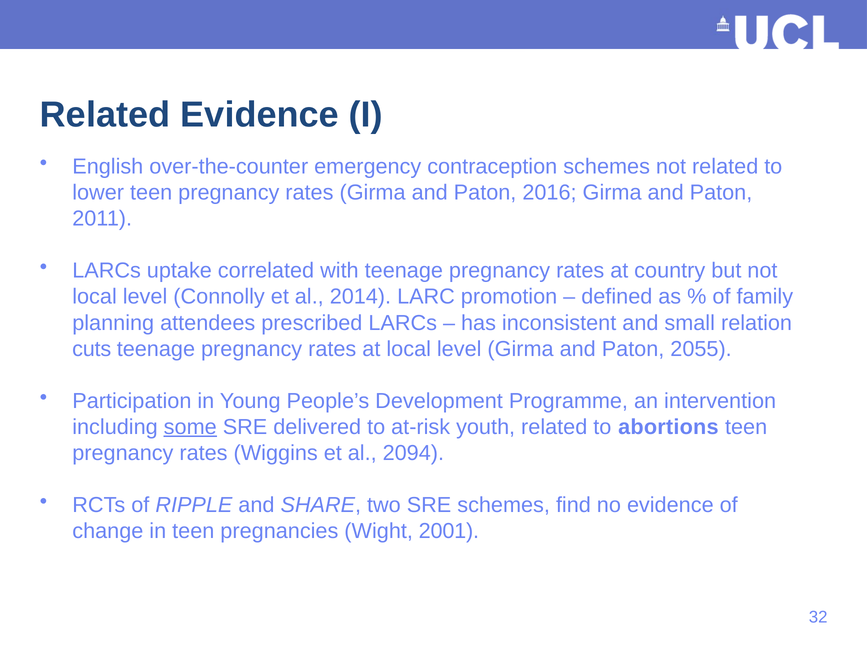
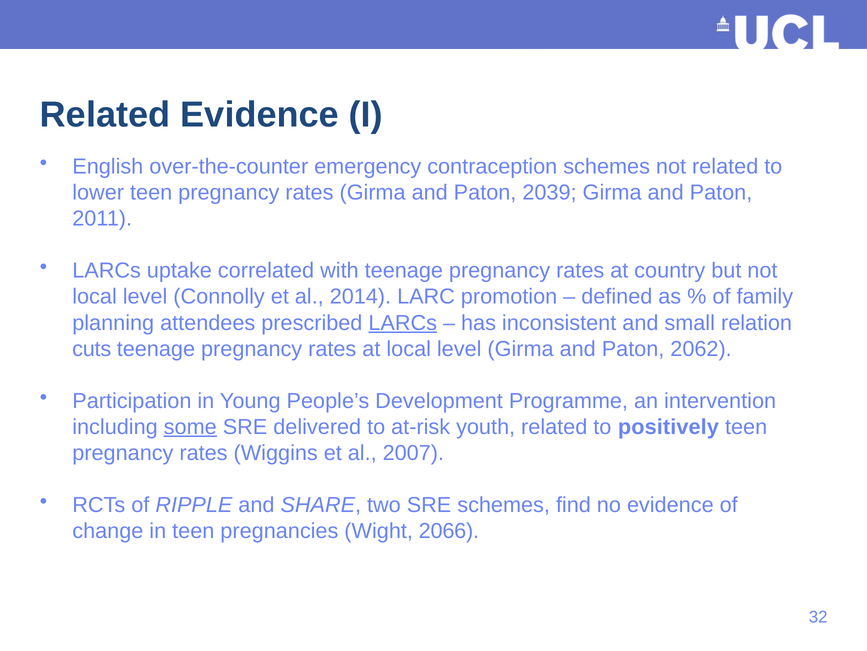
2016: 2016 -> 2039
LARCs at (403, 322) underline: none -> present
2055: 2055 -> 2062
abortions: abortions -> positively
2094: 2094 -> 2007
2001: 2001 -> 2066
